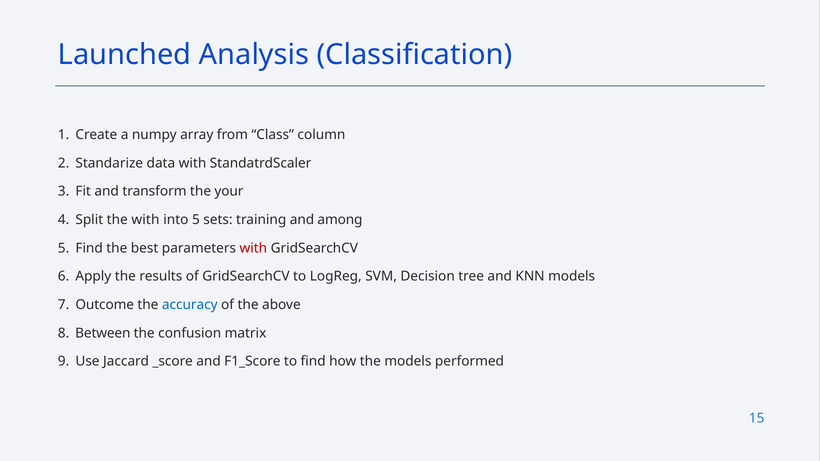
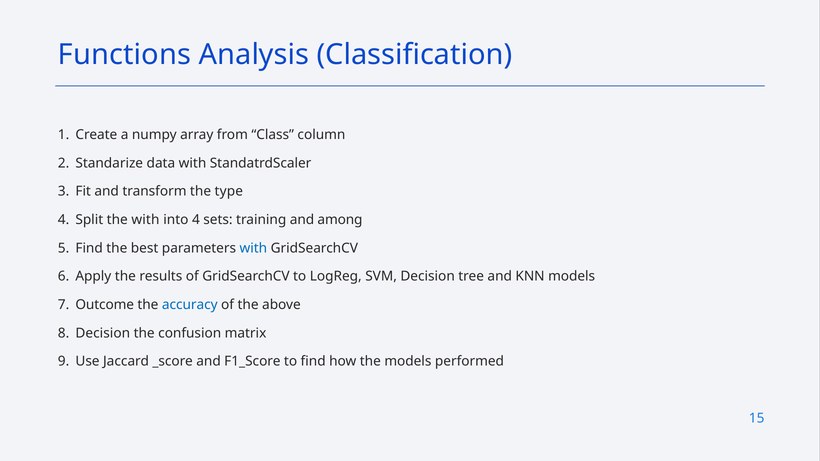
Launched: Launched -> Functions
your: your -> type
into 5: 5 -> 4
with at (253, 248) colour: red -> blue
Between at (103, 333): Between -> Decision
